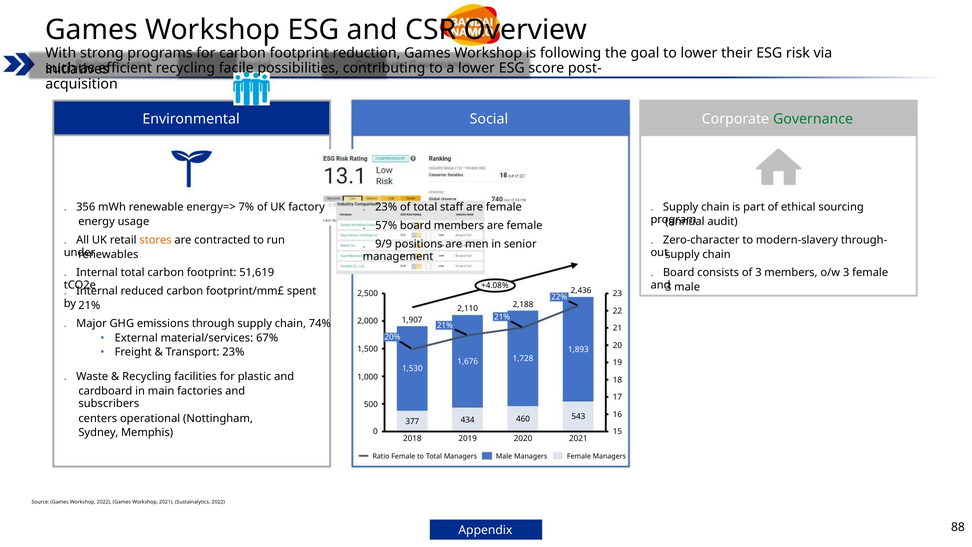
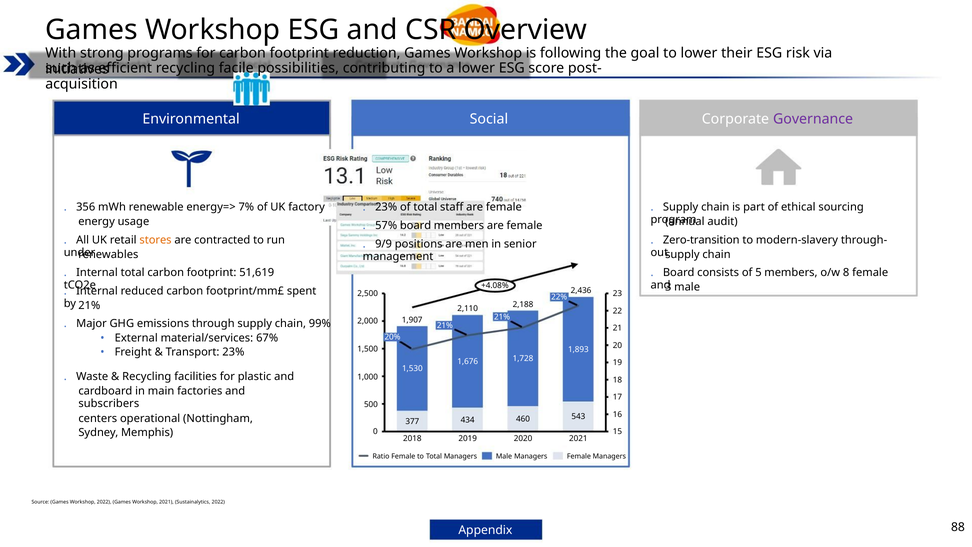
Governance colour: green -> purple
Zero-character: Zero-character -> Zero-transition
of 3: 3 -> 5
o/w 3: 3 -> 8
74%: 74% -> 99%
